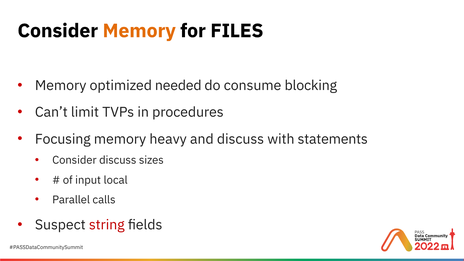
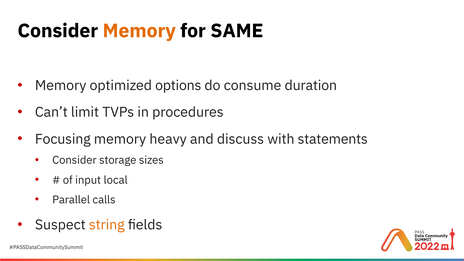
FILES: FILES -> SAME
needed: needed -> options
blocking: blocking -> duration
Consider discuss: discuss -> storage
string colour: red -> orange
